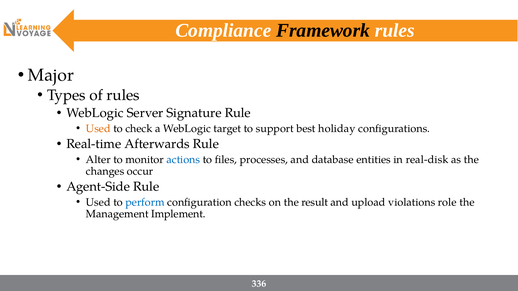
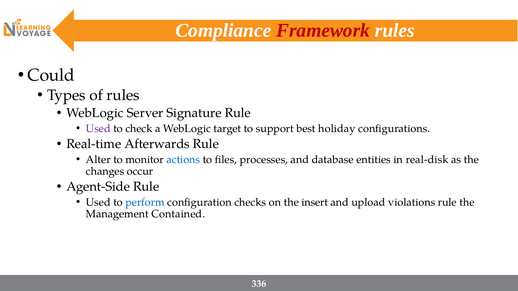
Framework colour: black -> red
Major: Major -> Could
Used at (98, 129) colour: orange -> purple
result: result -> insert
violations role: role -> rule
Implement: Implement -> Contained
